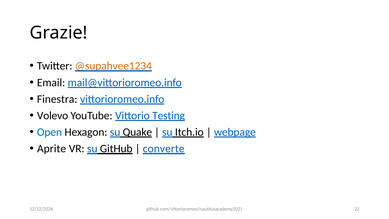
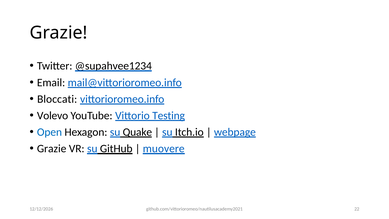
@supahvee1234 colour: orange -> black
Finestra: Finestra -> Bloccati
Aprite at (52, 149): Aprite -> Grazie
converte: converte -> muovere
